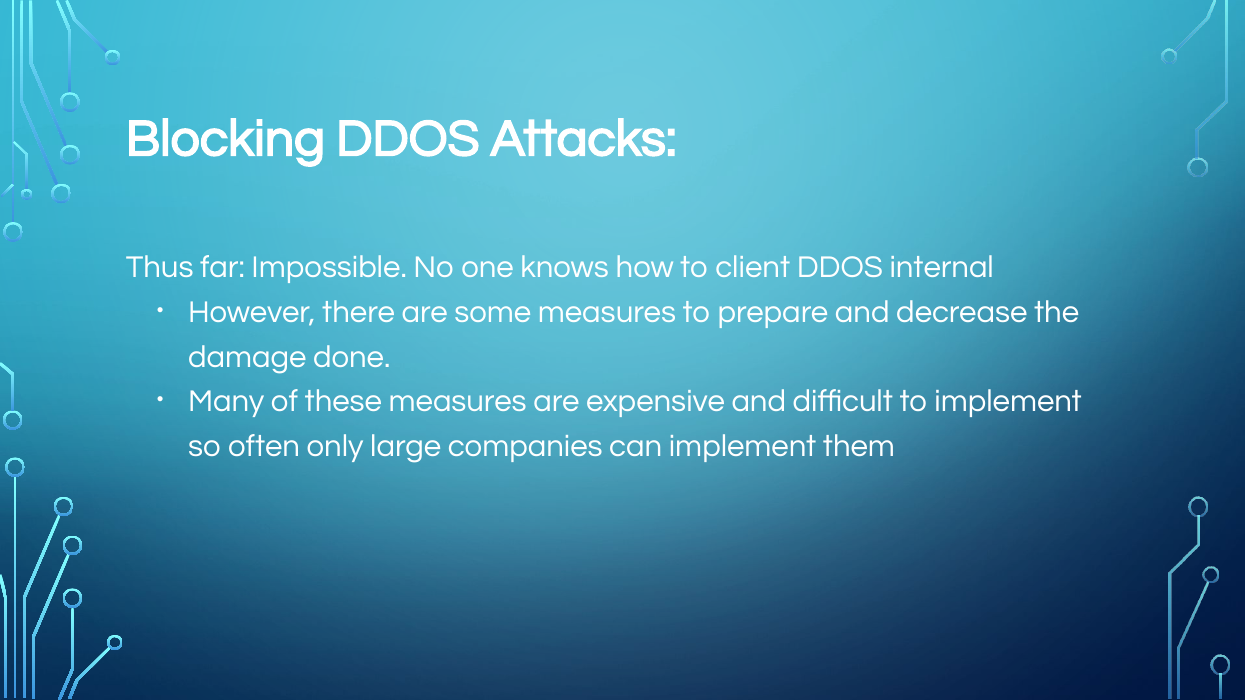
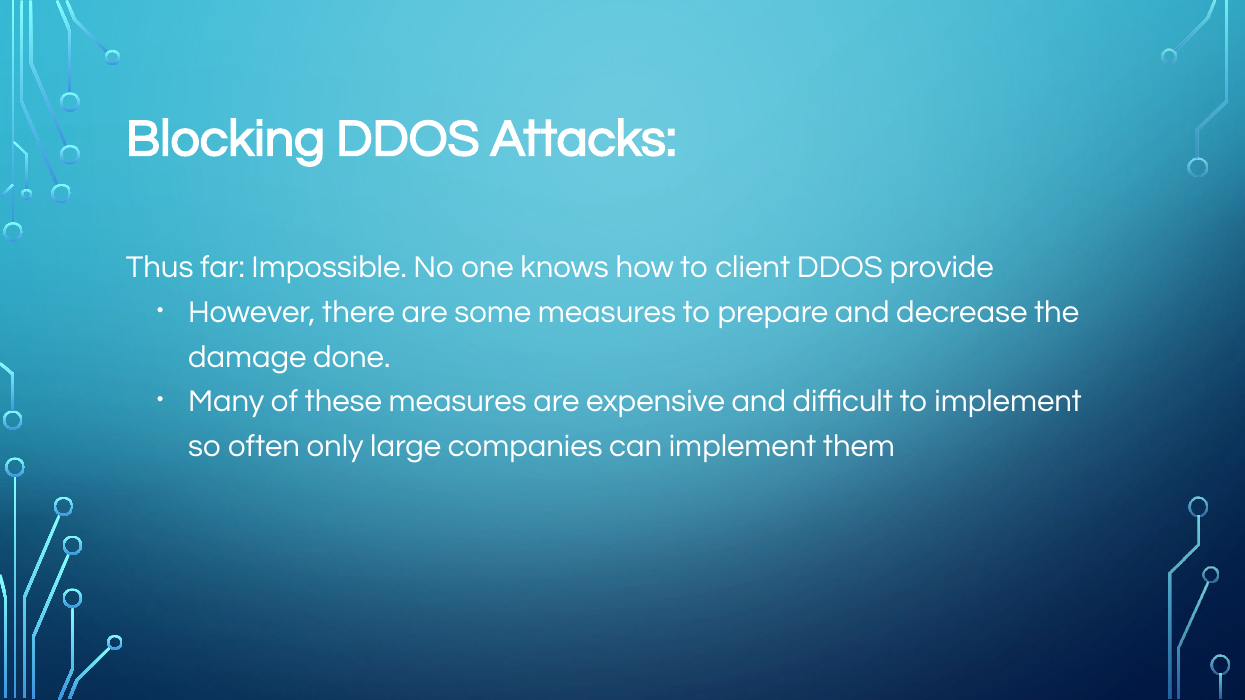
internal: internal -> provide
